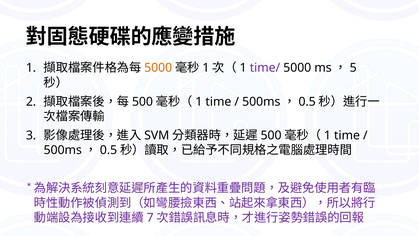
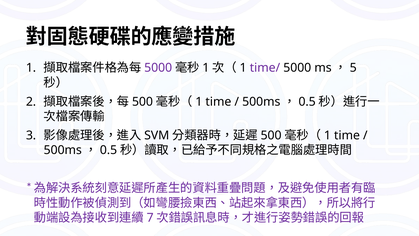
5000 at (158, 68) colour: orange -> purple
